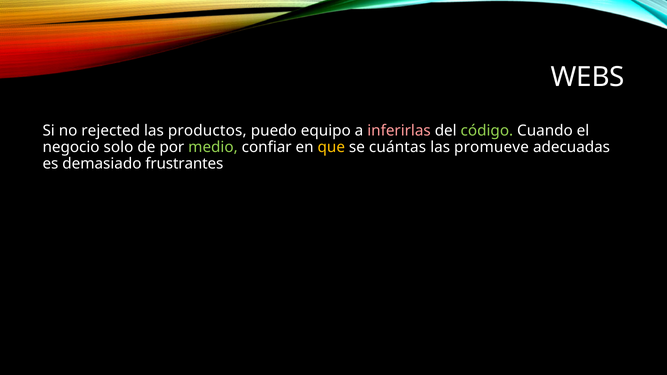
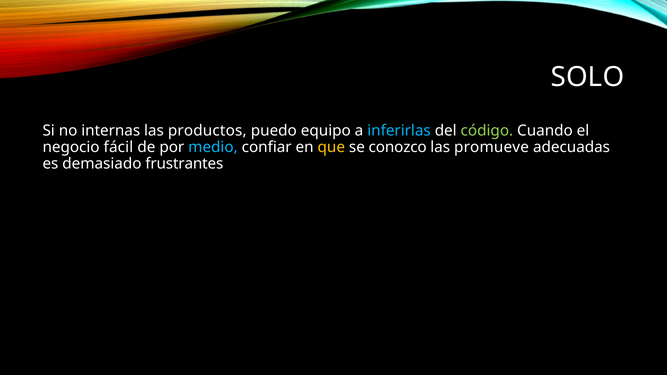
WEBS: WEBS -> SOLO
rejected: rejected -> internas
inferirlas colour: pink -> light blue
solo: solo -> fácil
medio colour: light green -> light blue
cuántas: cuántas -> conozco
